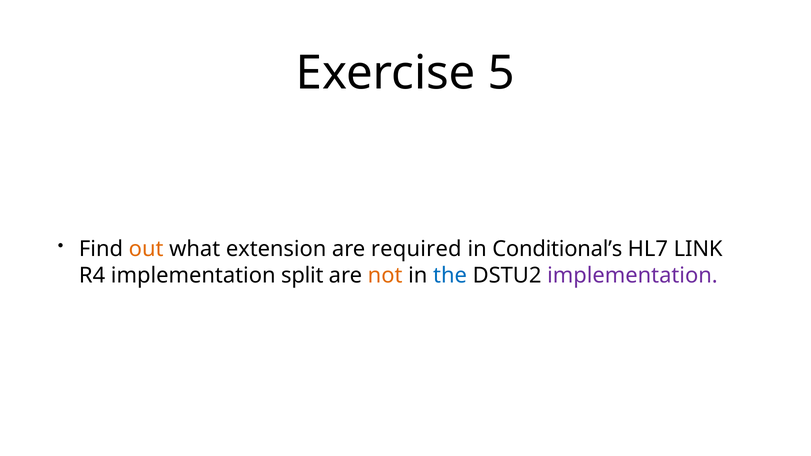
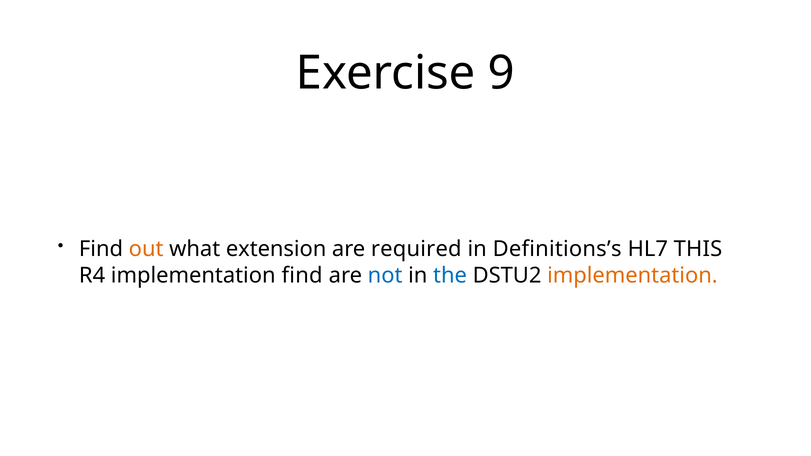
5: 5 -> 9
Conditional’s: Conditional’s -> Definitions’s
LINK: LINK -> THIS
implementation split: split -> find
not colour: orange -> blue
implementation at (632, 276) colour: purple -> orange
